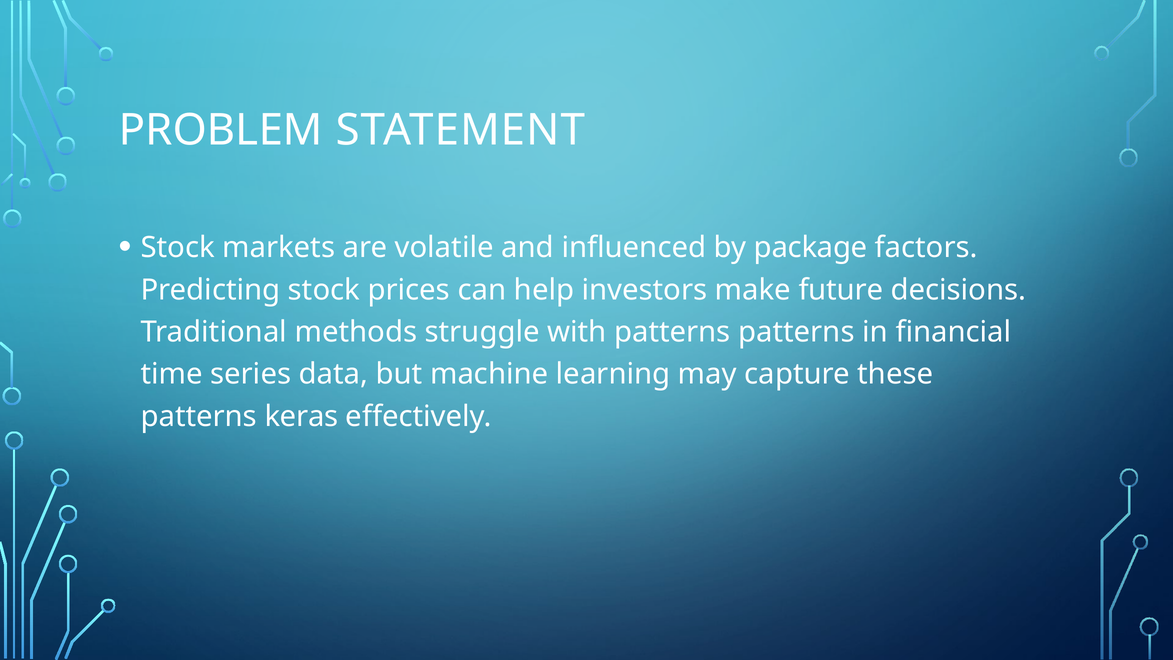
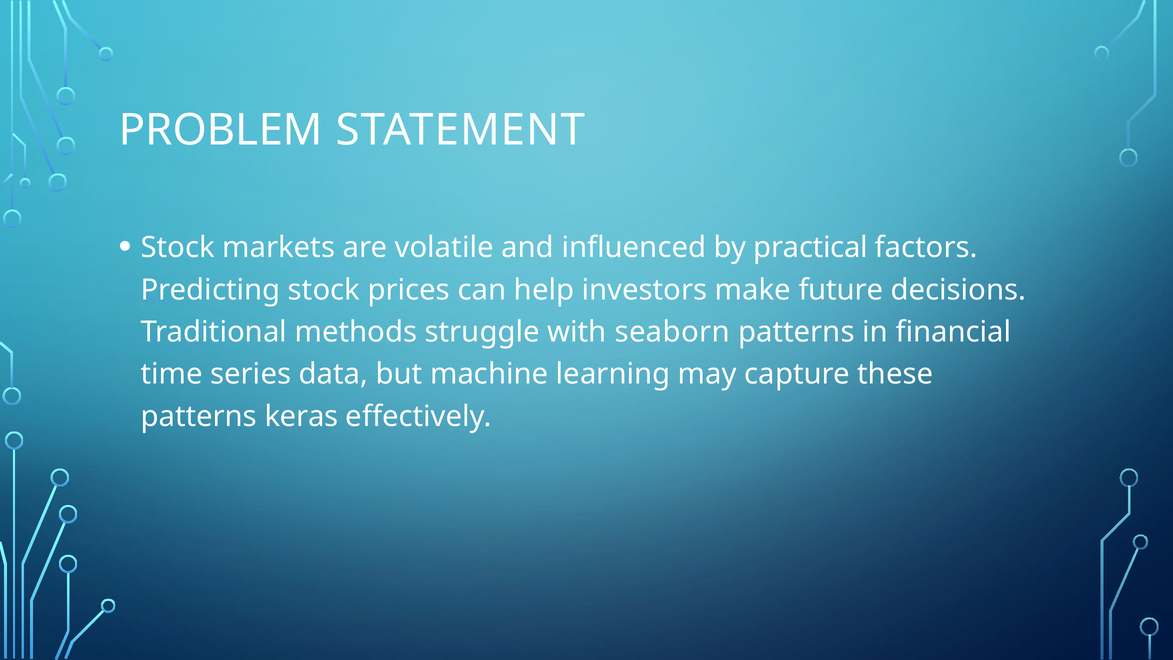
package: package -> practical
with patterns: patterns -> seaborn
